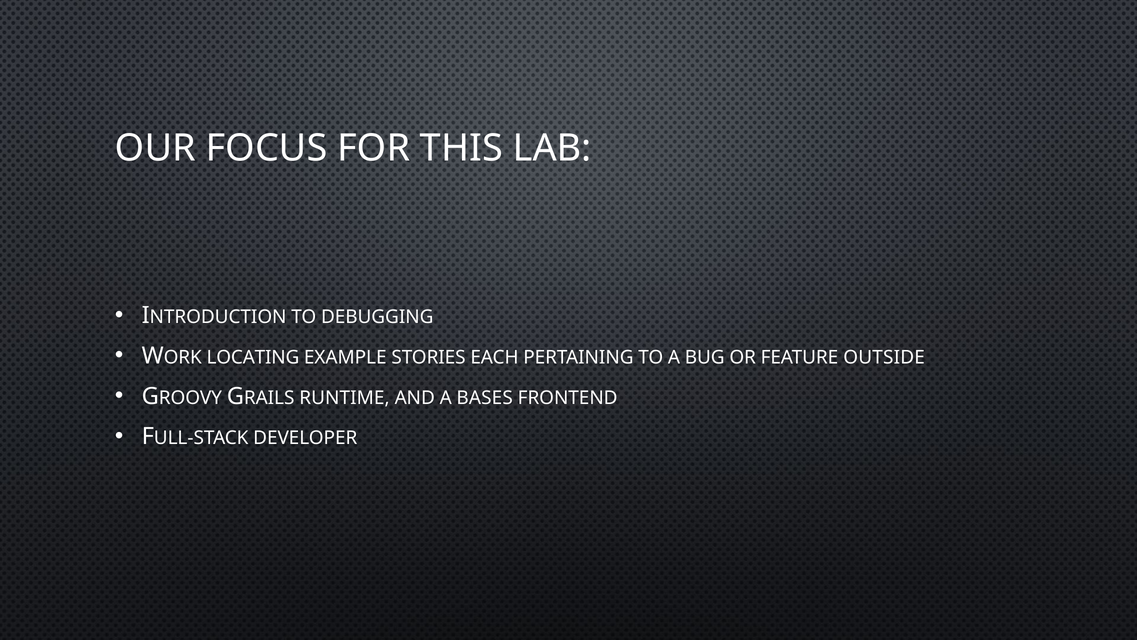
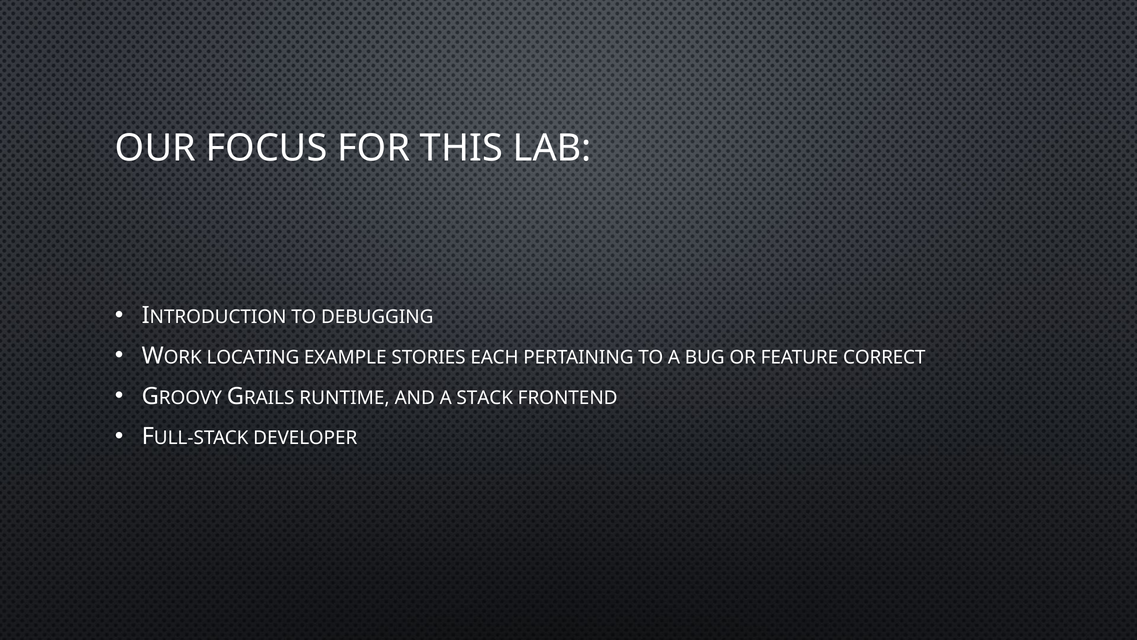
OUTSIDE: OUTSIDE -> CORRECT
BASES: BASES -> STACK
